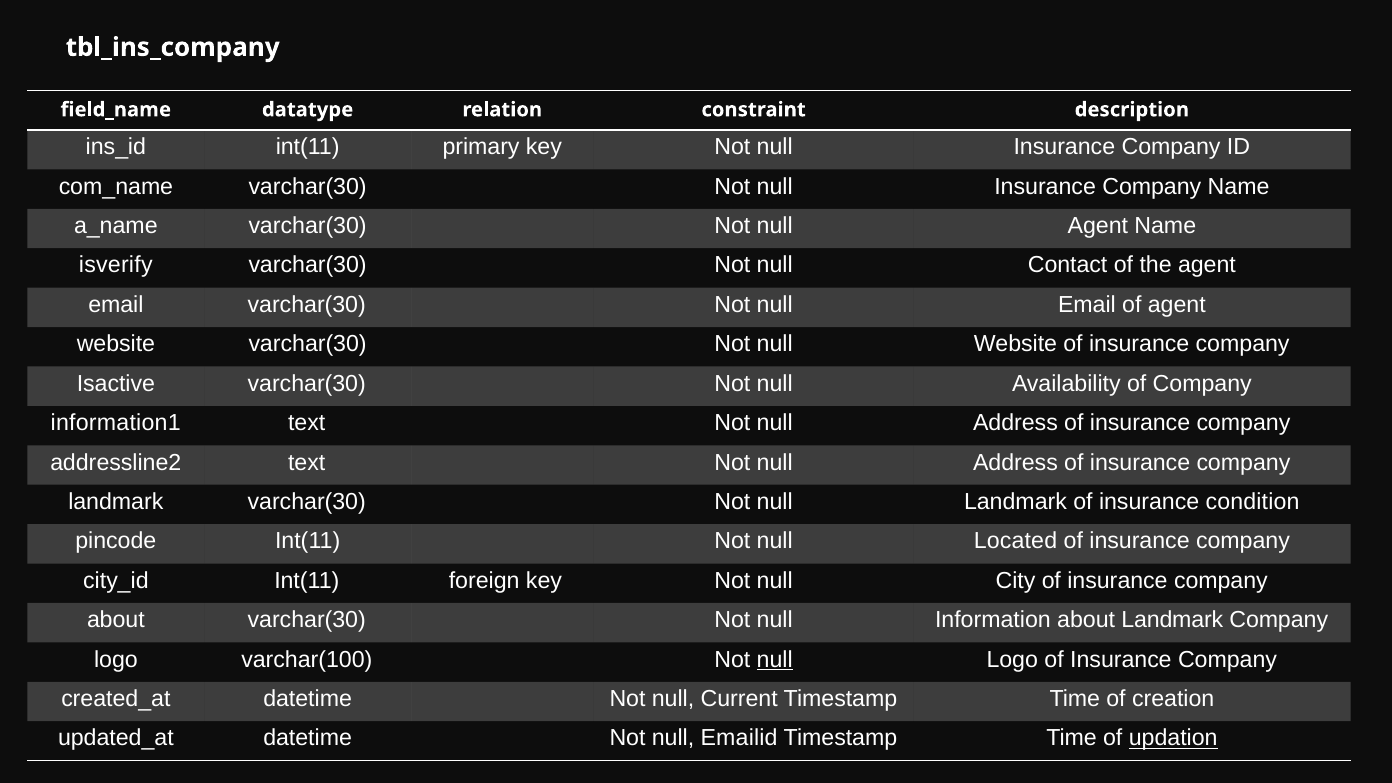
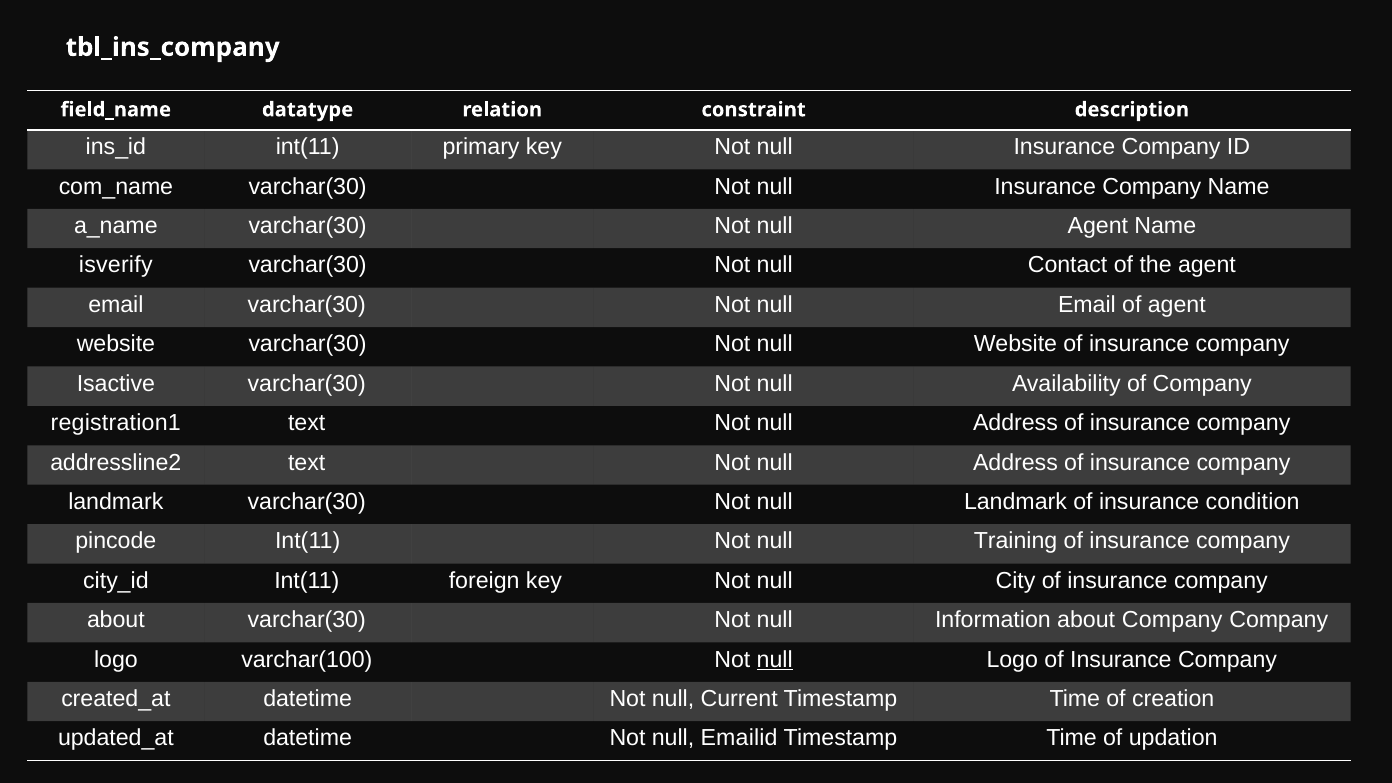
information1: information1 -> registration1
Located: Located -> Training
about Landmark: Landmark -> Company
updation underline: present -> none
